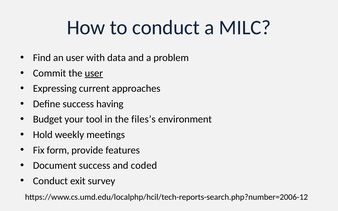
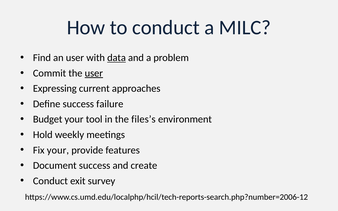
data underline: none -> present
having: having -> failure
Fix form: form -> your
coded: coded -> create
